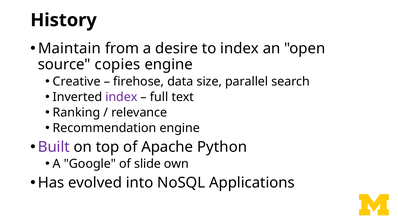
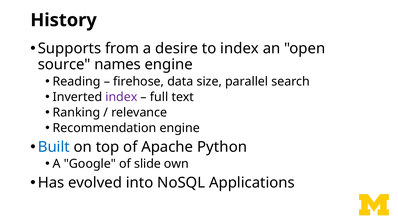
Maintain: Maintain -> Supports
copies: copies -> names
Creative: Creative -> Reading
Built colour: purple -> blue
